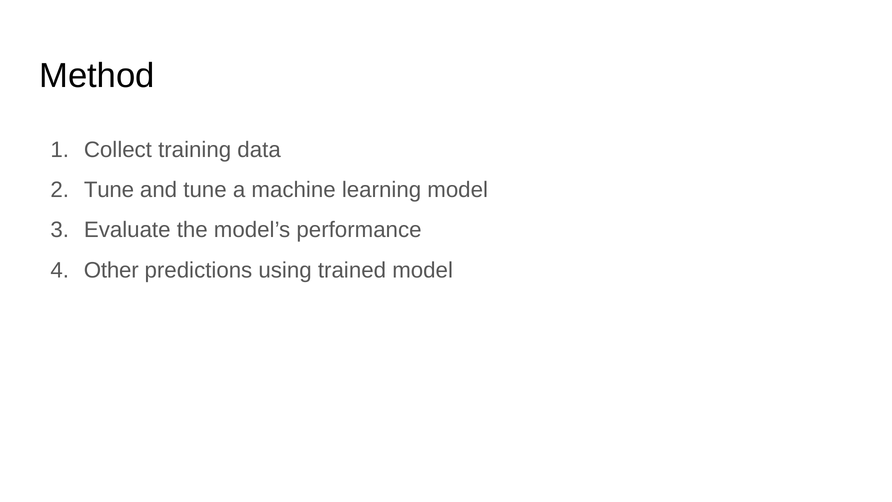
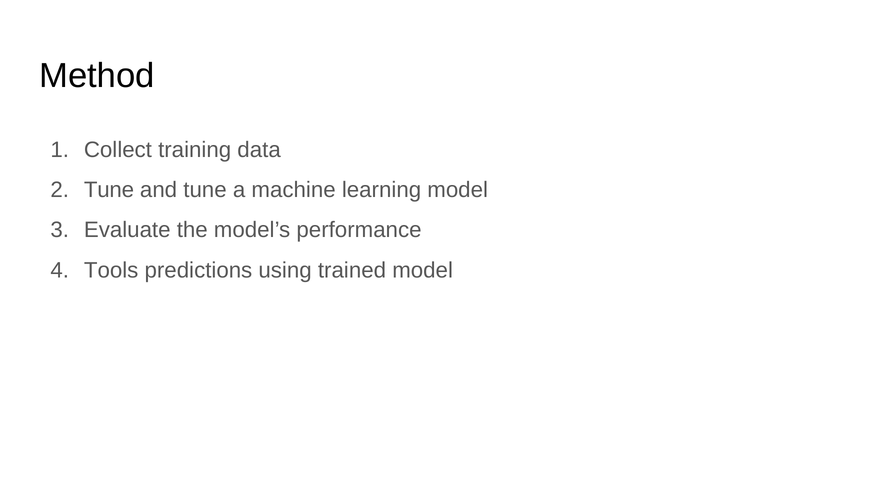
Other: Other -> Tools
